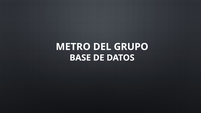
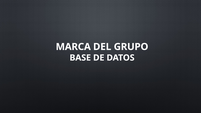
METRO: METRO -> MARCA
